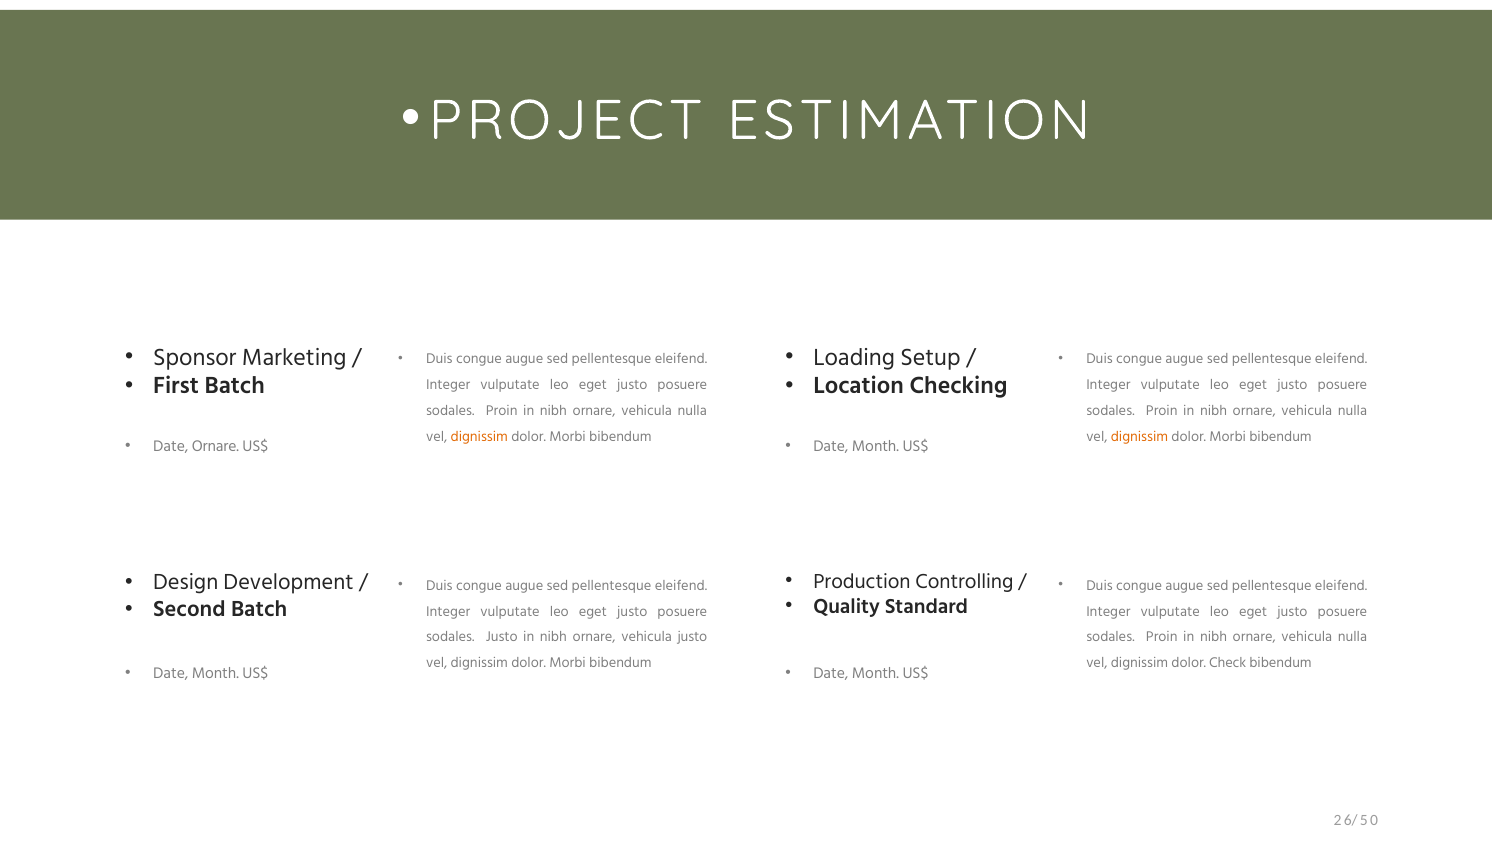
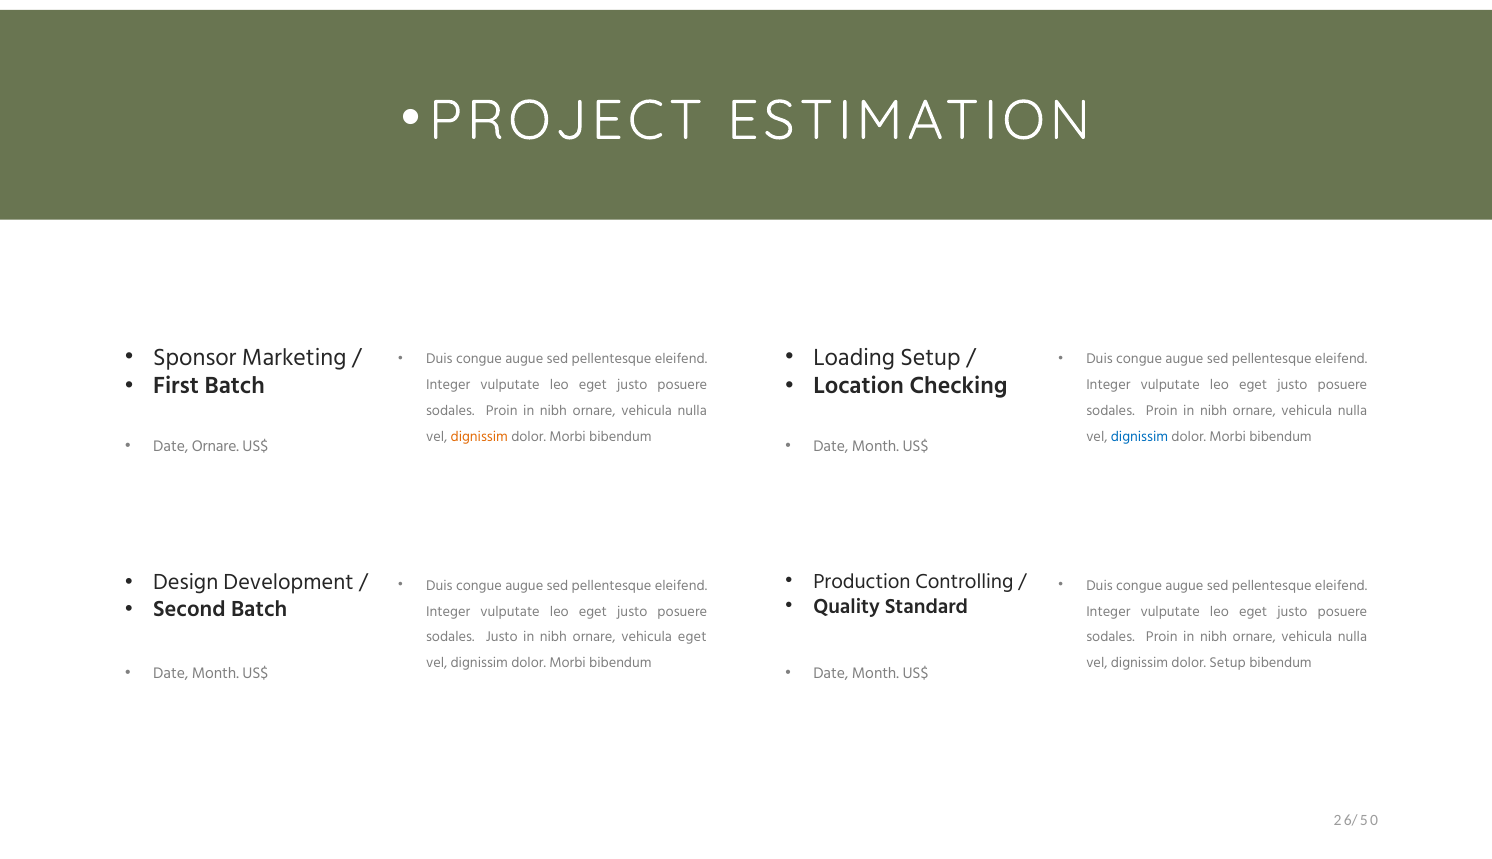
dignissim at (1139, 437) colour: orange -> blue
vehicula justo: justo -> eget
dolor Check: Check -> Setup
